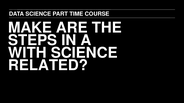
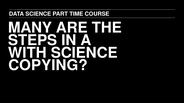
MAKE: MAKE -> MANY
RELATED: RELATED -> COPYING
